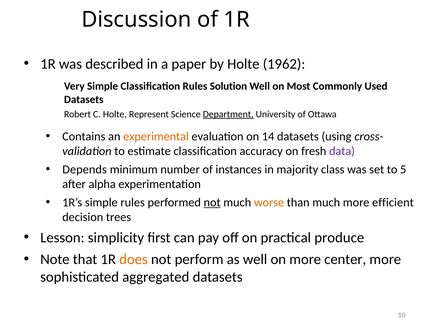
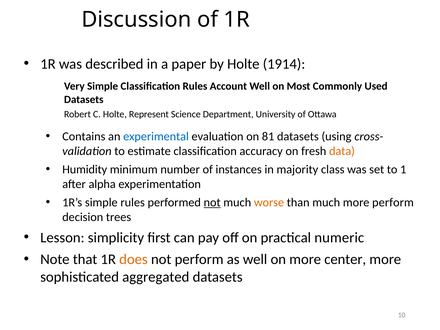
1962: 1962 -> 1914
Solution: Solution -> Account
Department underline: present -> none
experimental colour: orange -> blue
14: 14 -> 81
data colour: purple -> orange
Depends: Depends -> Humidity
5: 5 -> 1
more efficient: efficient -> perform
produce: produce -> numeric
